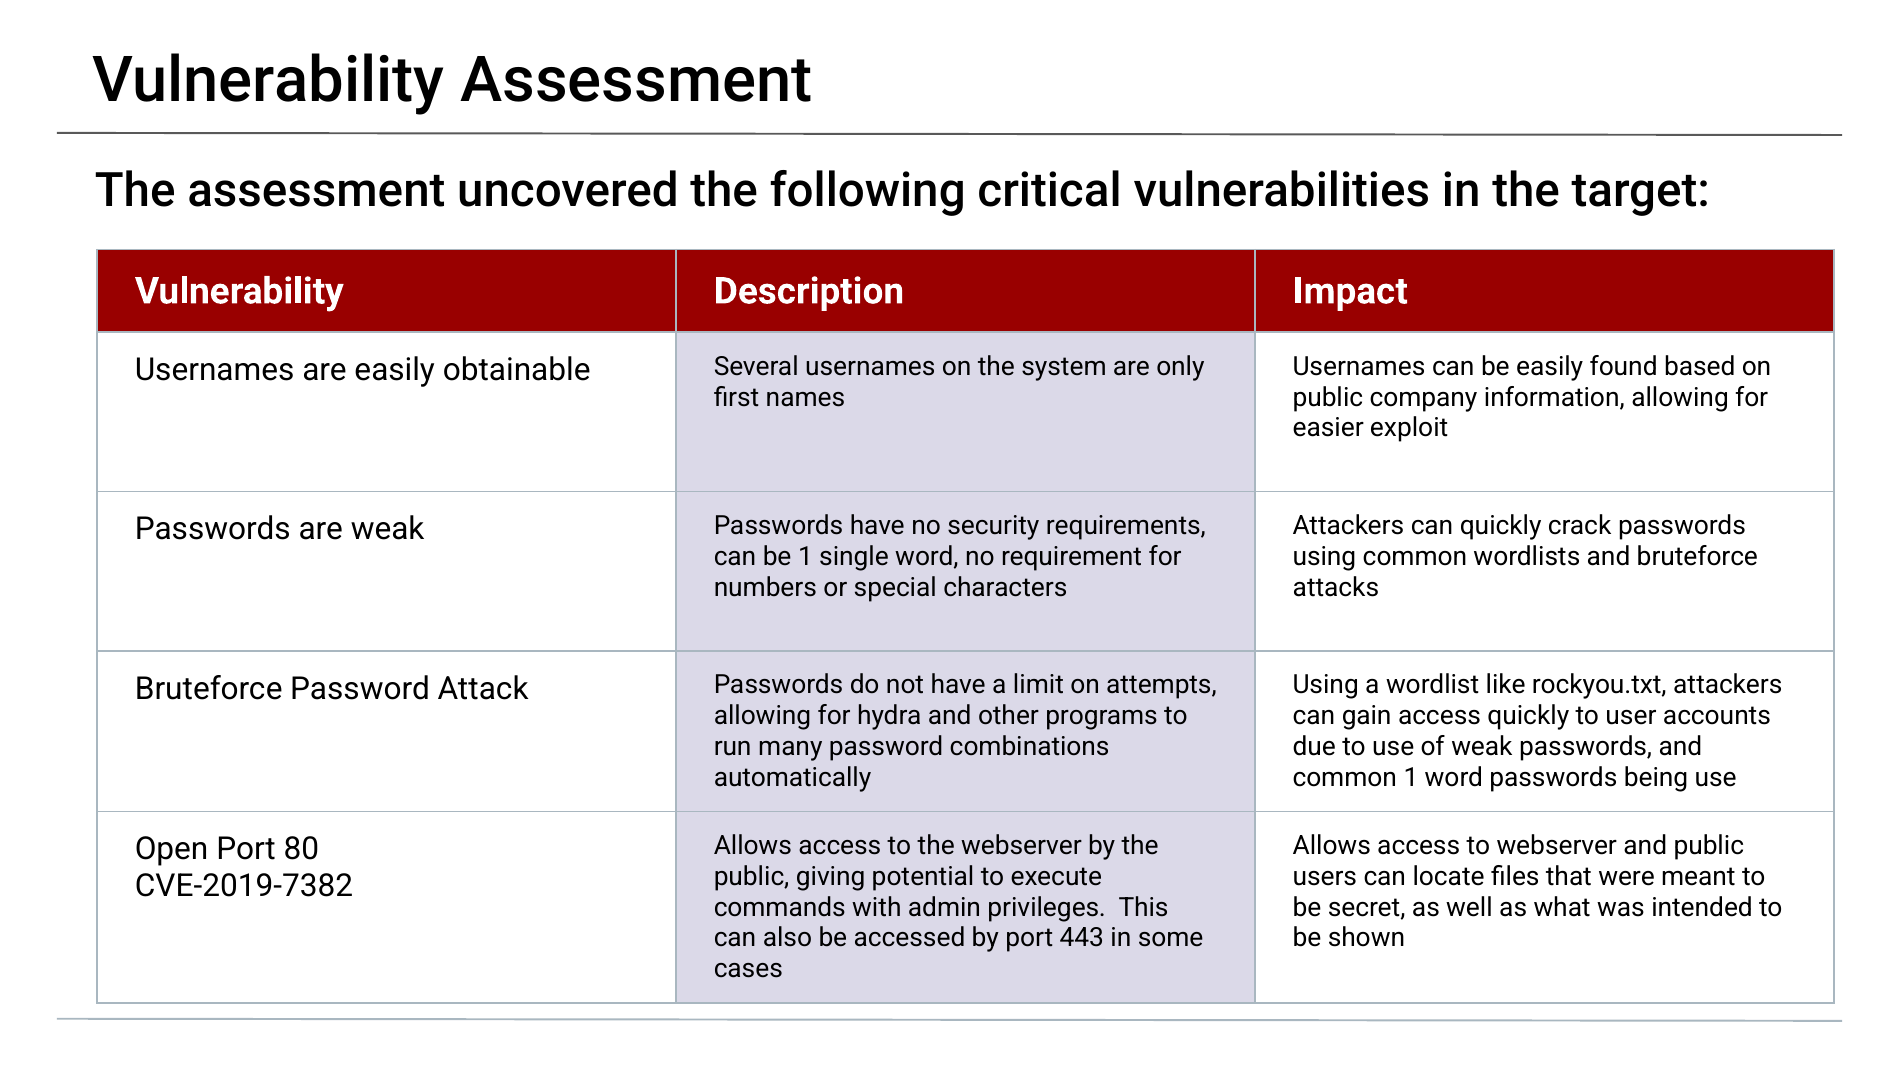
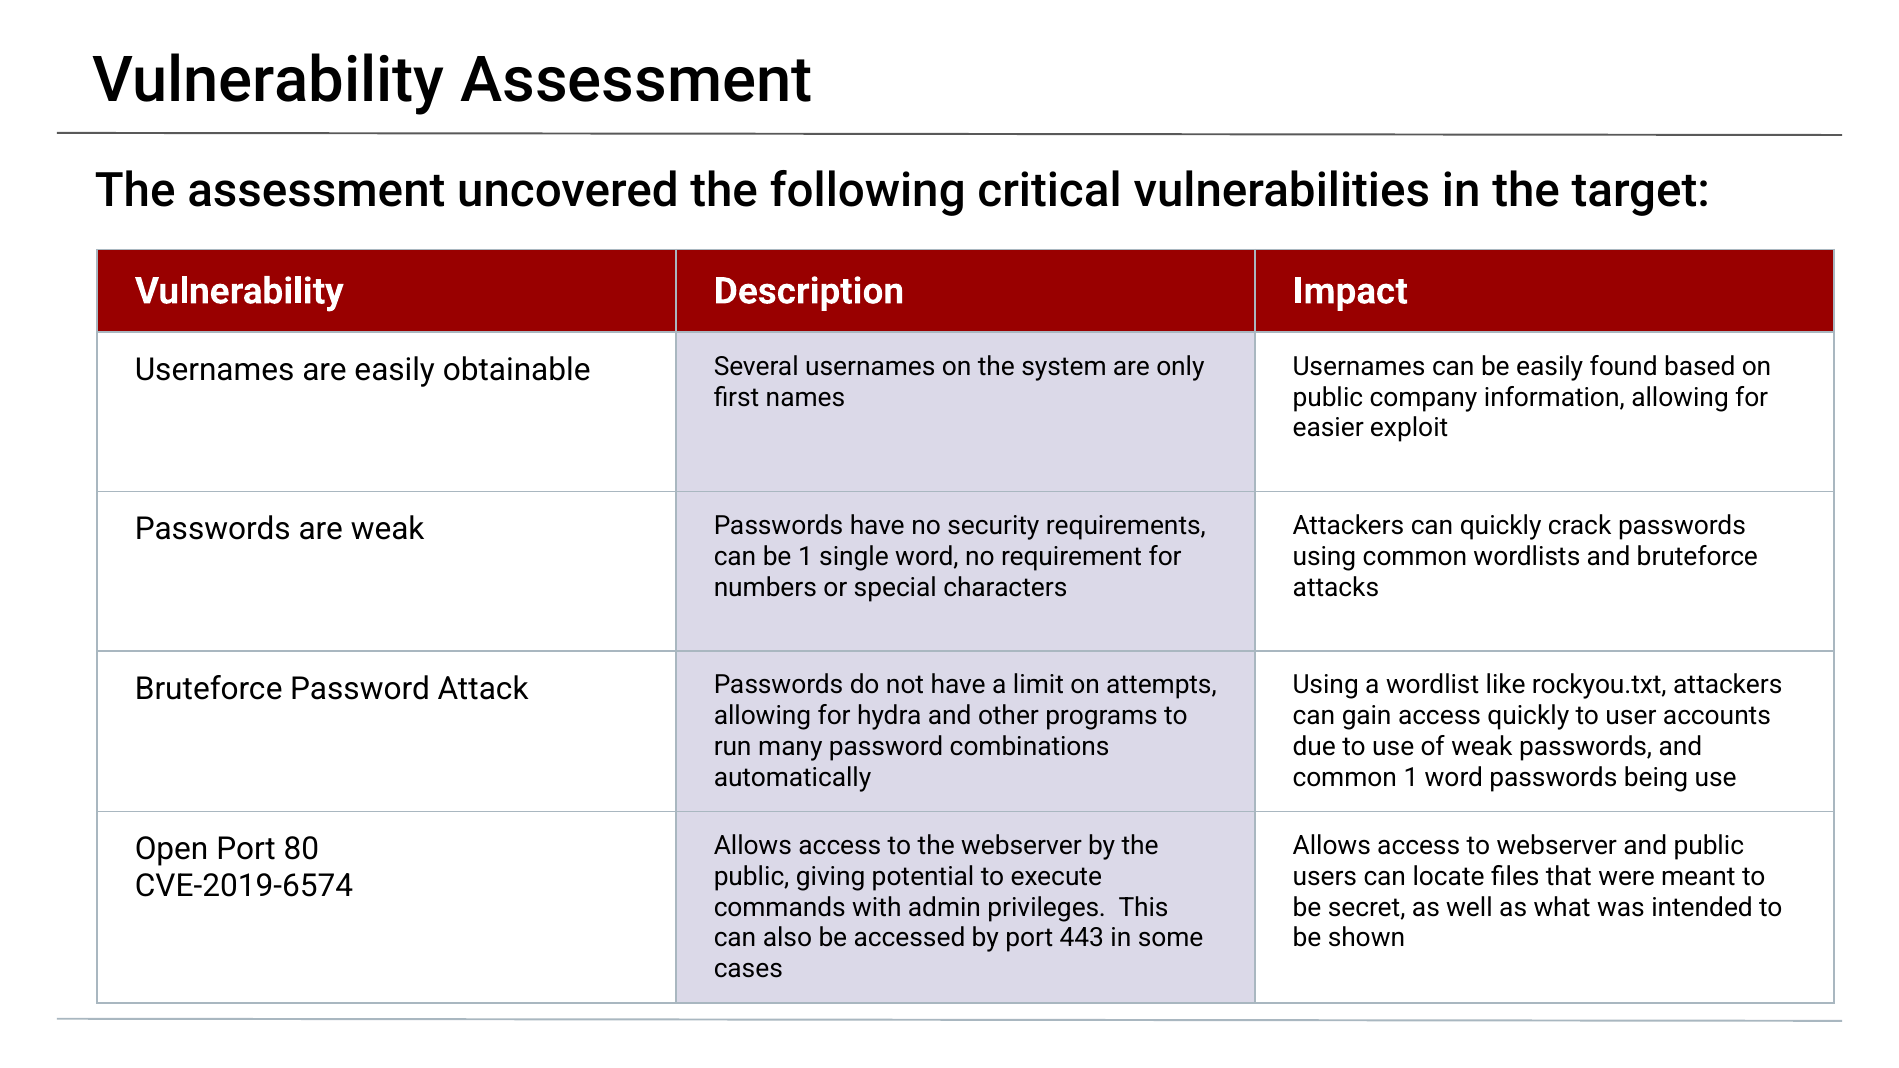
CVE-2019-7382: CVE-2019-7382 -> CVE-2019-6574
